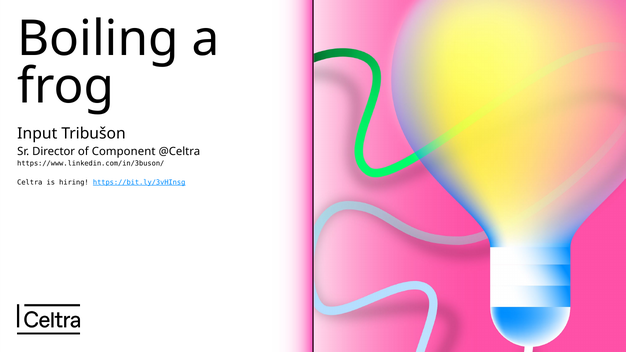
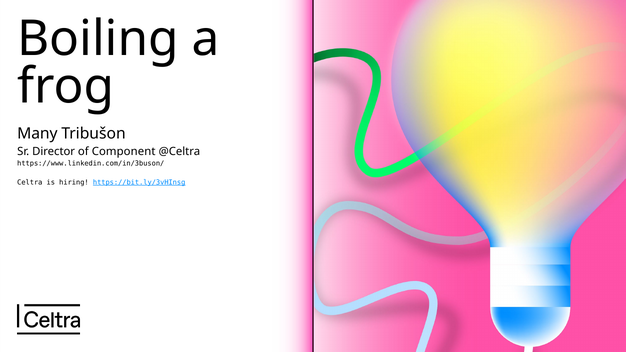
Input: Input -> Many
